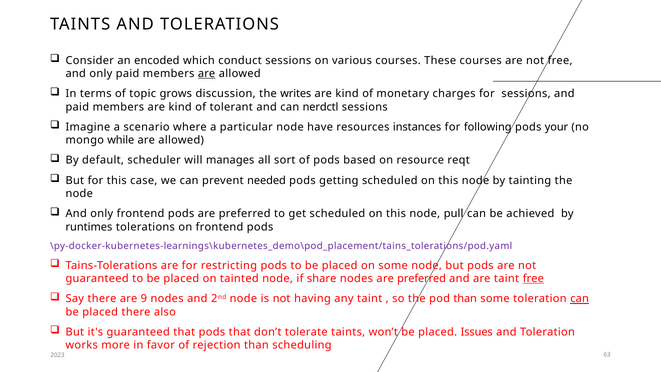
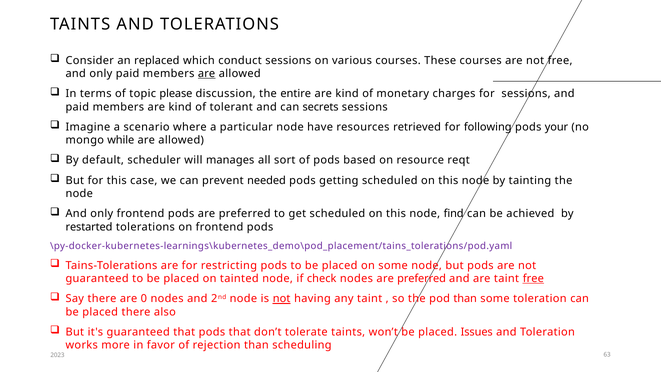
encoded: encoded -> replaced
grows: grows -> please
writes: writes -> entire
nerdctl: nerdctl -> secrets
instances: instances -> retrieved
pull: pull -> find
runtimes: runtimes -> restarted
share: share -> check
9: 9 -> 0
not at (282, 299) underline: none -> present
can at (580, 299) underline: present -> none
